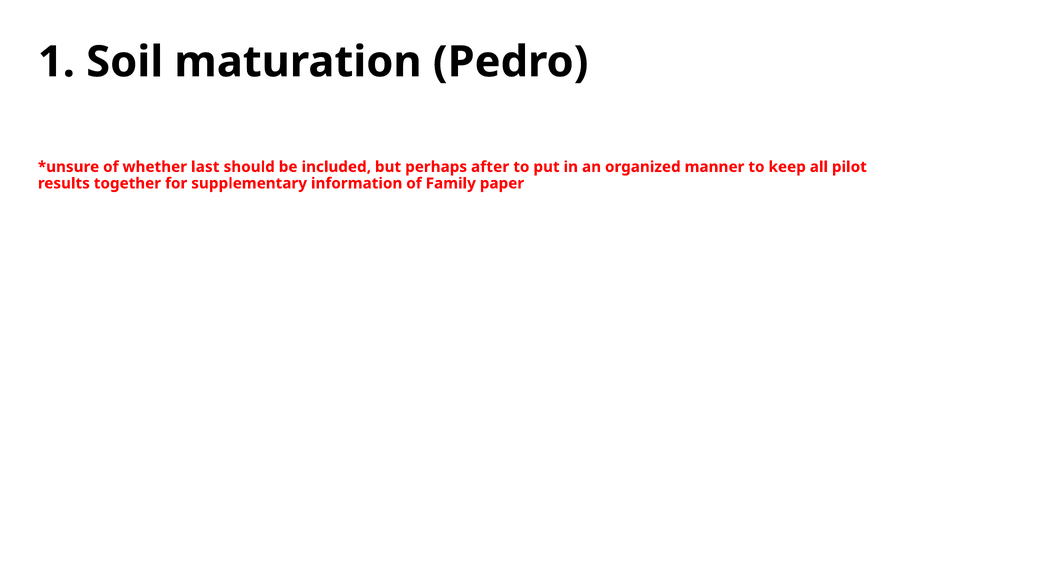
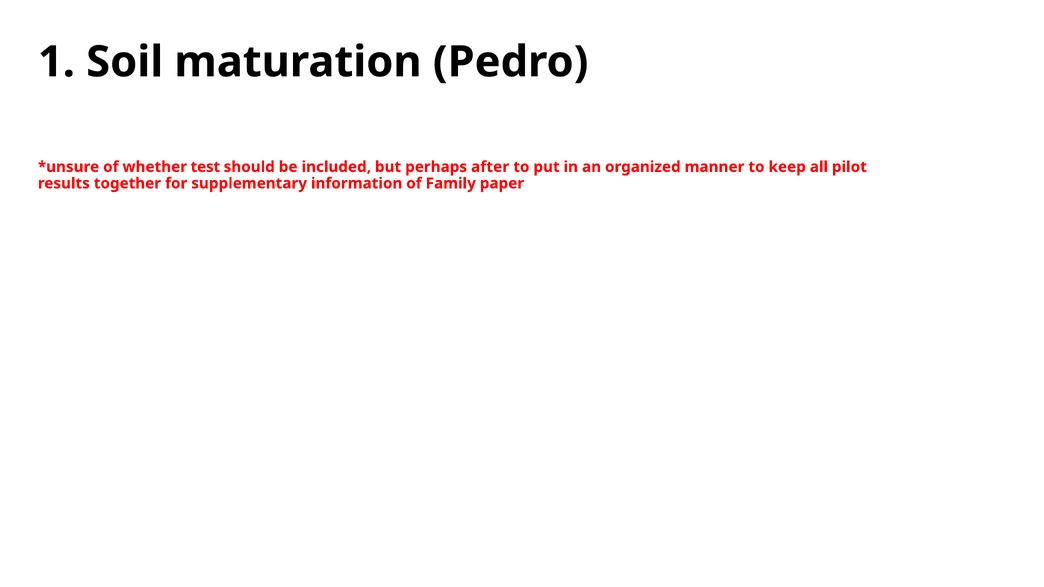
last: last -> test
